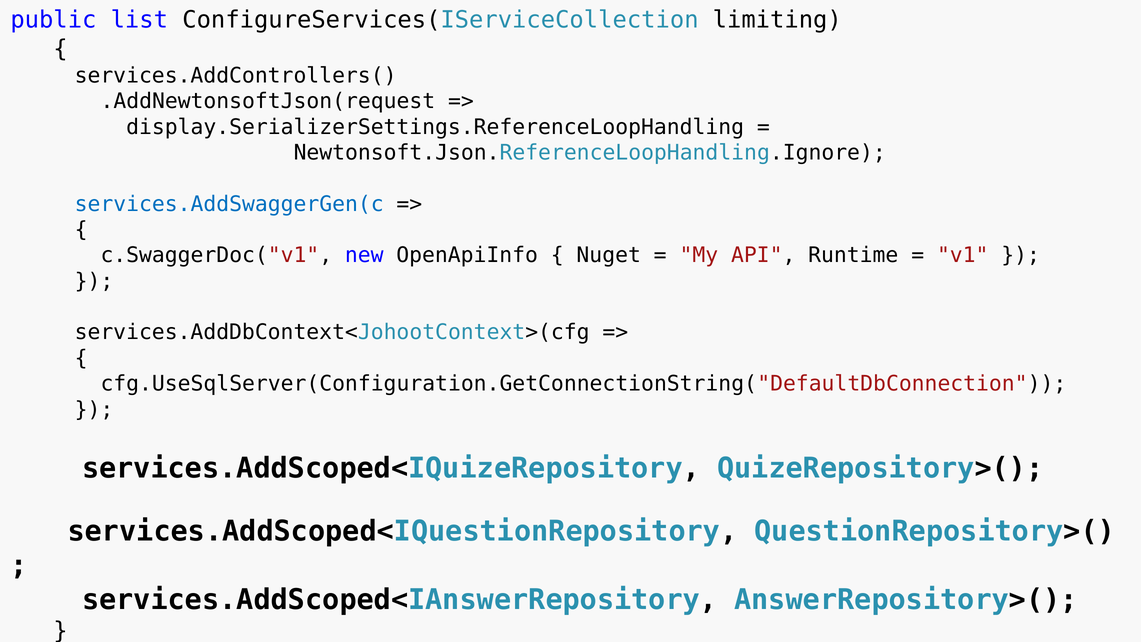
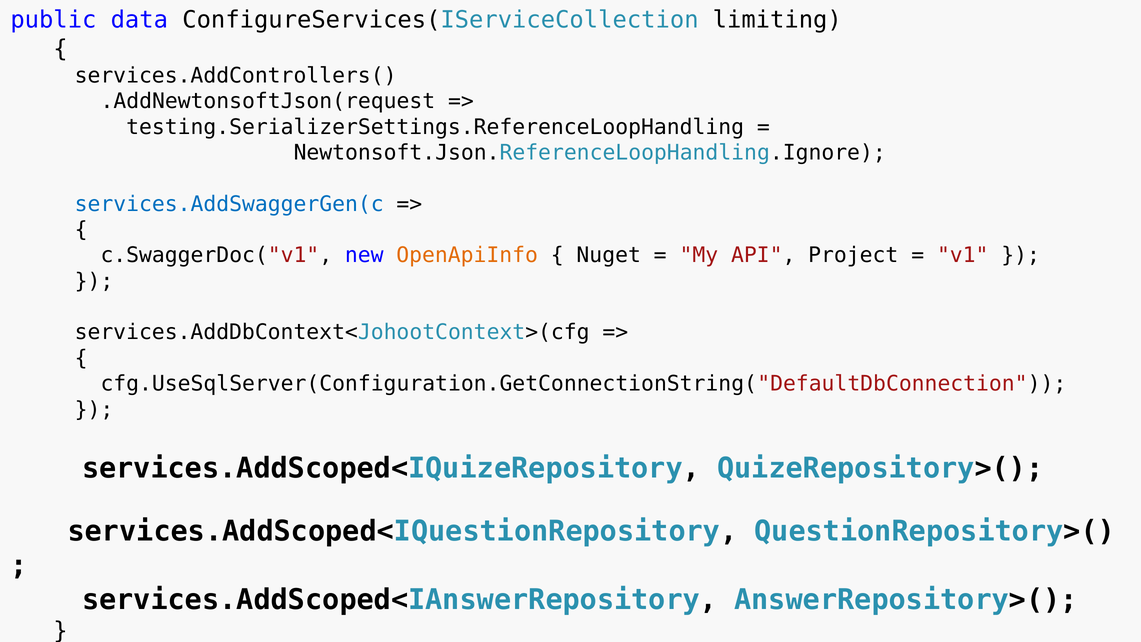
list: list -> data
display.SerializerSettings.ReferenceLoopHandling: display.SerializerSettings.ReferenceLoopHandling -> testing.SerializerSettings.ReferenceLoopHandling
OpenApiInfo colour: black -> orange
Runtime: Runtime -> Project
